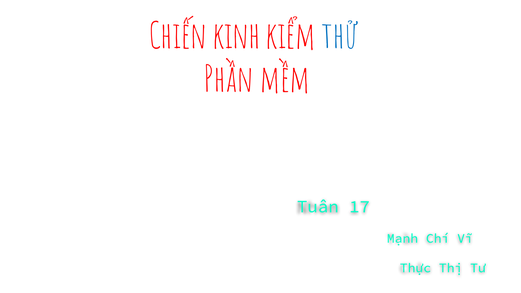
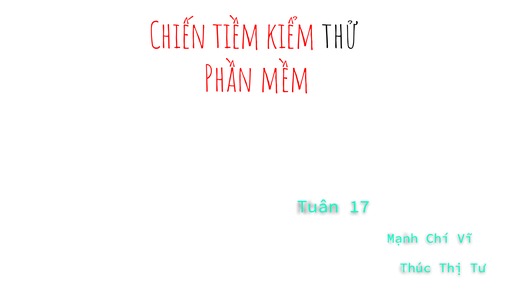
kinh: kinh -> tiềm
thử colour: blue -> black
Thực: Thực -> Thúc
